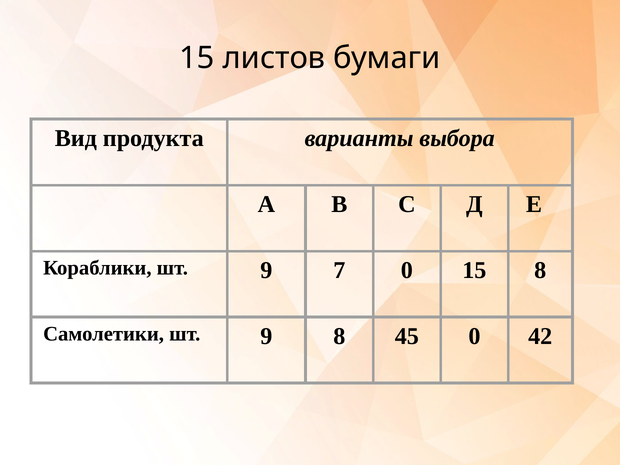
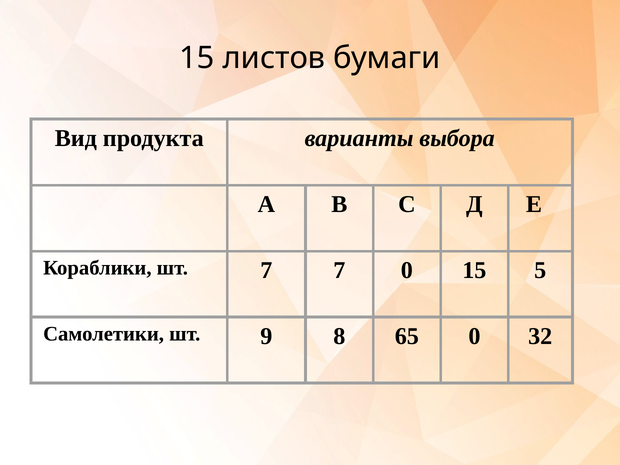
Кораблики шт 9: 9 -> 7
15 8: 8 -> 5
45: 45 -> 65
42: 42 -> 32
